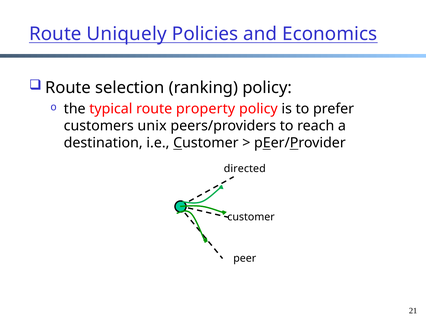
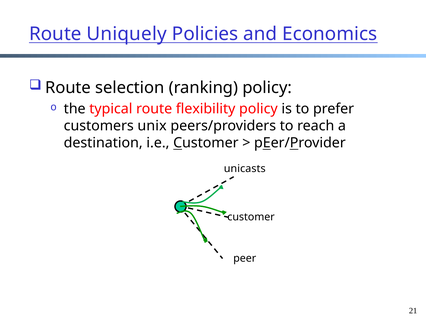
property: property -> flexibility
directed: directed -> unicasts
